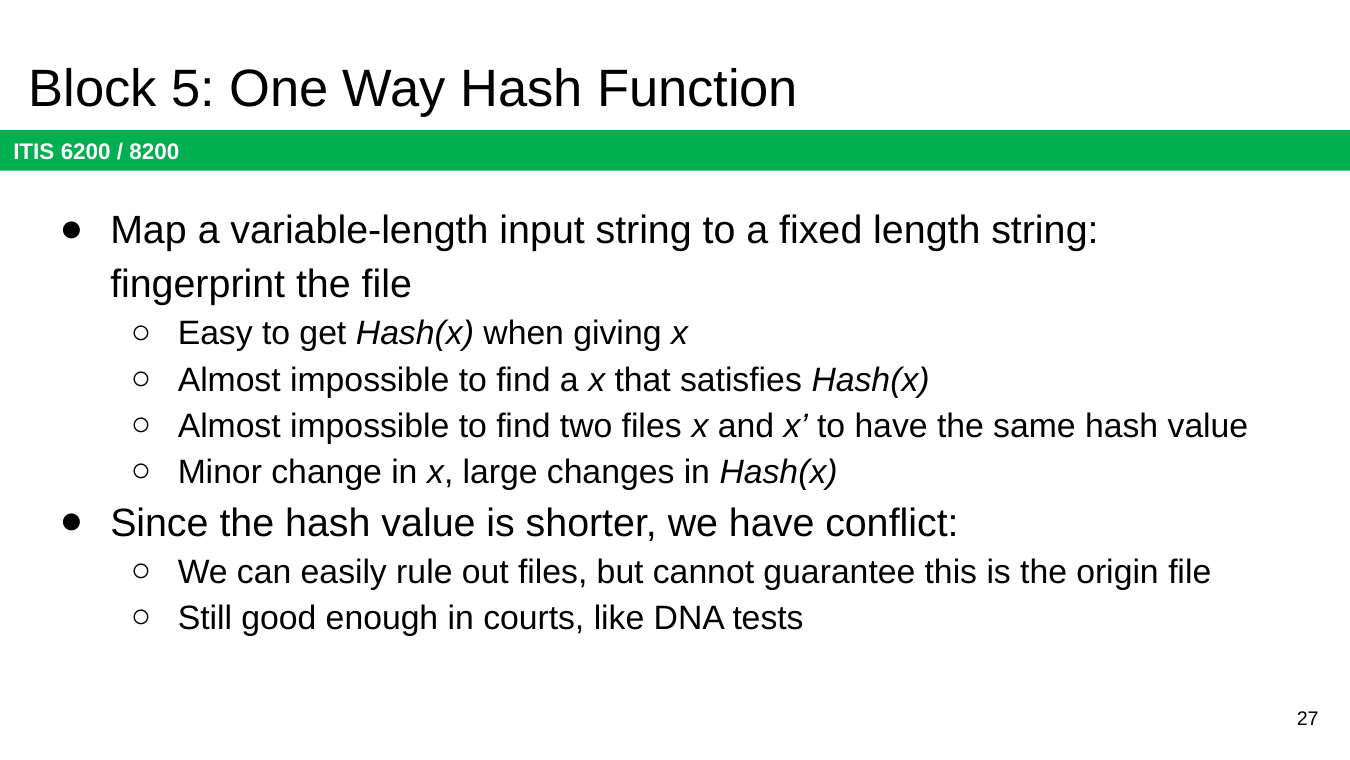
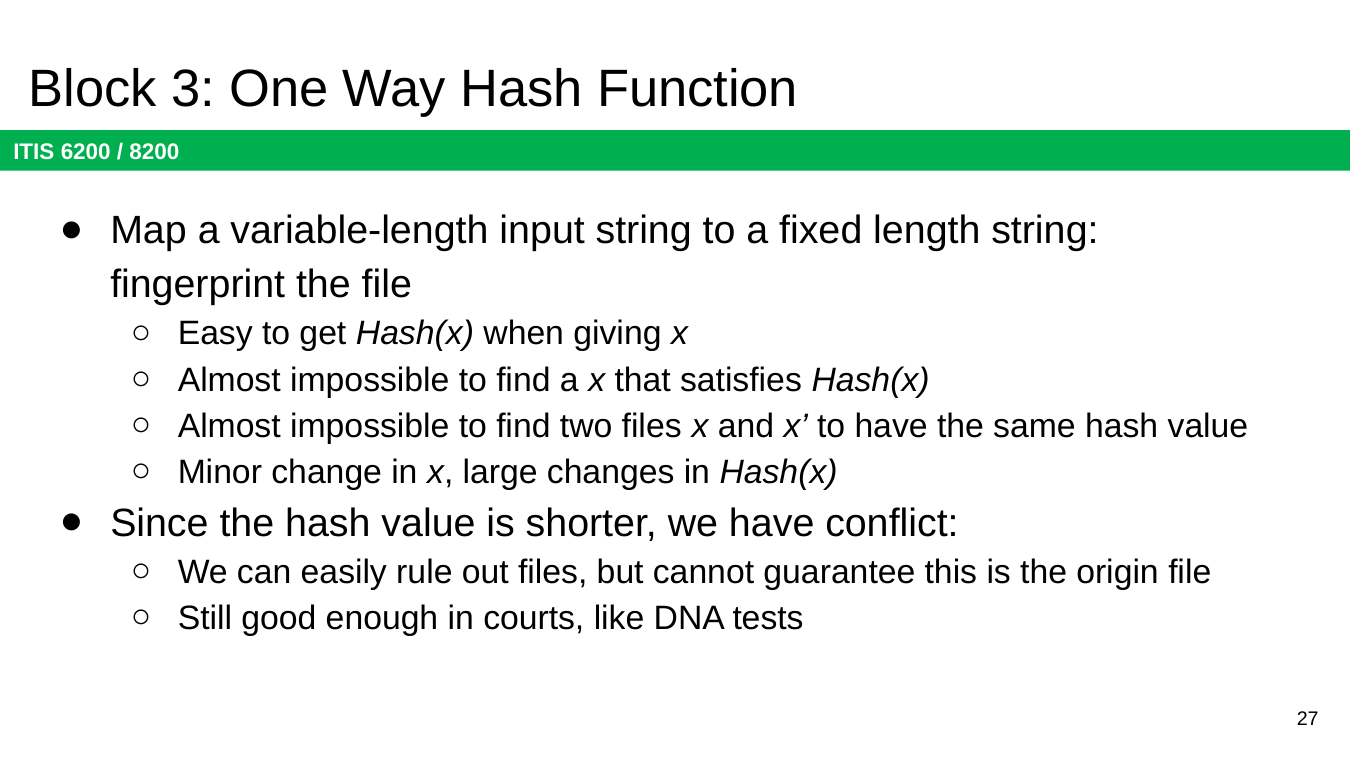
5: 5 -> 3
